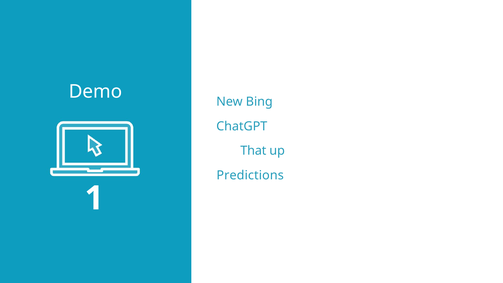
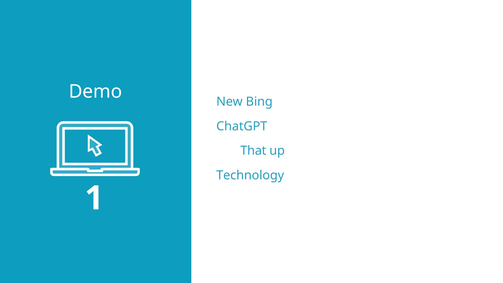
Predictions: Predictions -> Technology
